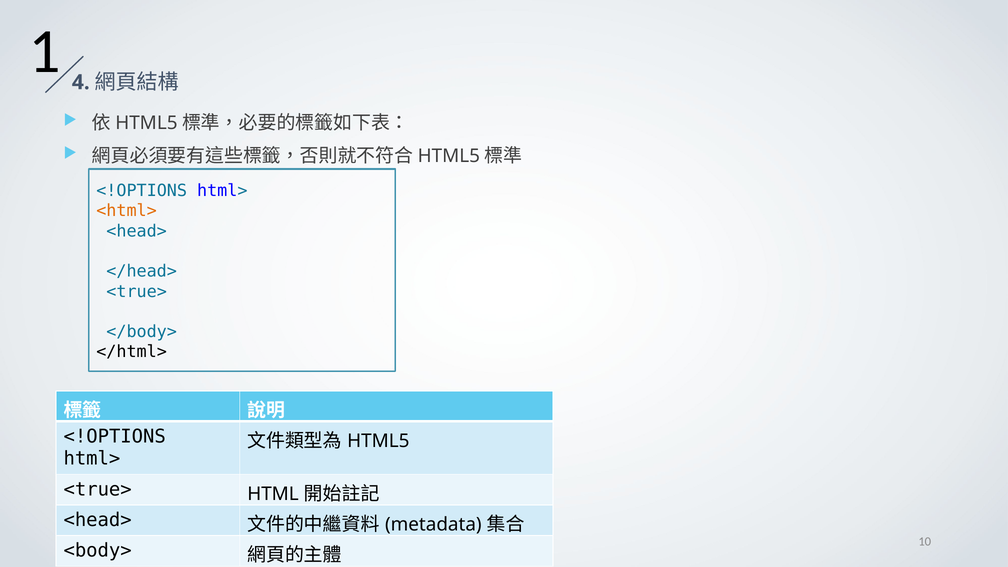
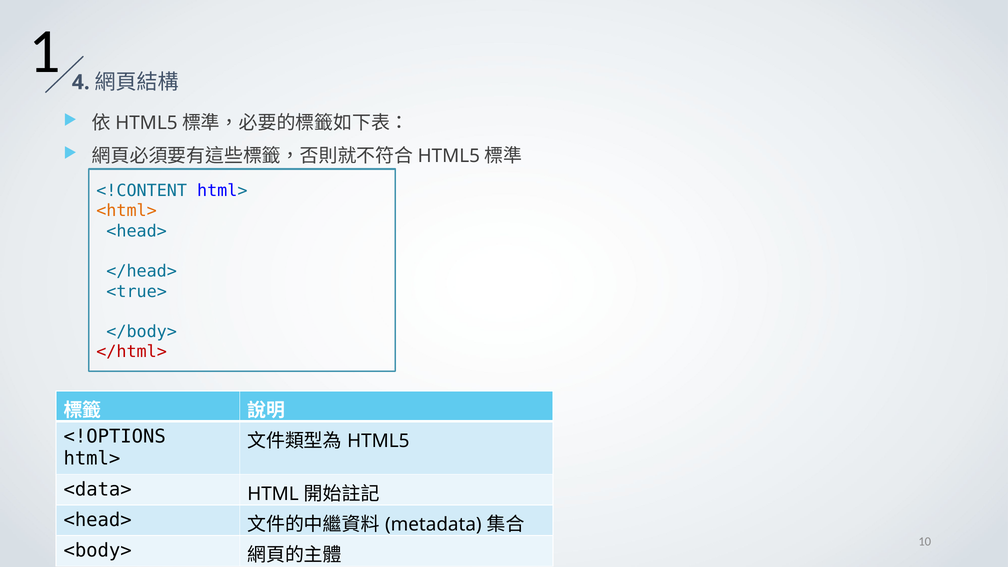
<!OPTIONS at (142, 191): <!OPTIONS -> <!CONTENT
</html> colour: black -> red
<true> at (98, 489): <true> -> <data>
